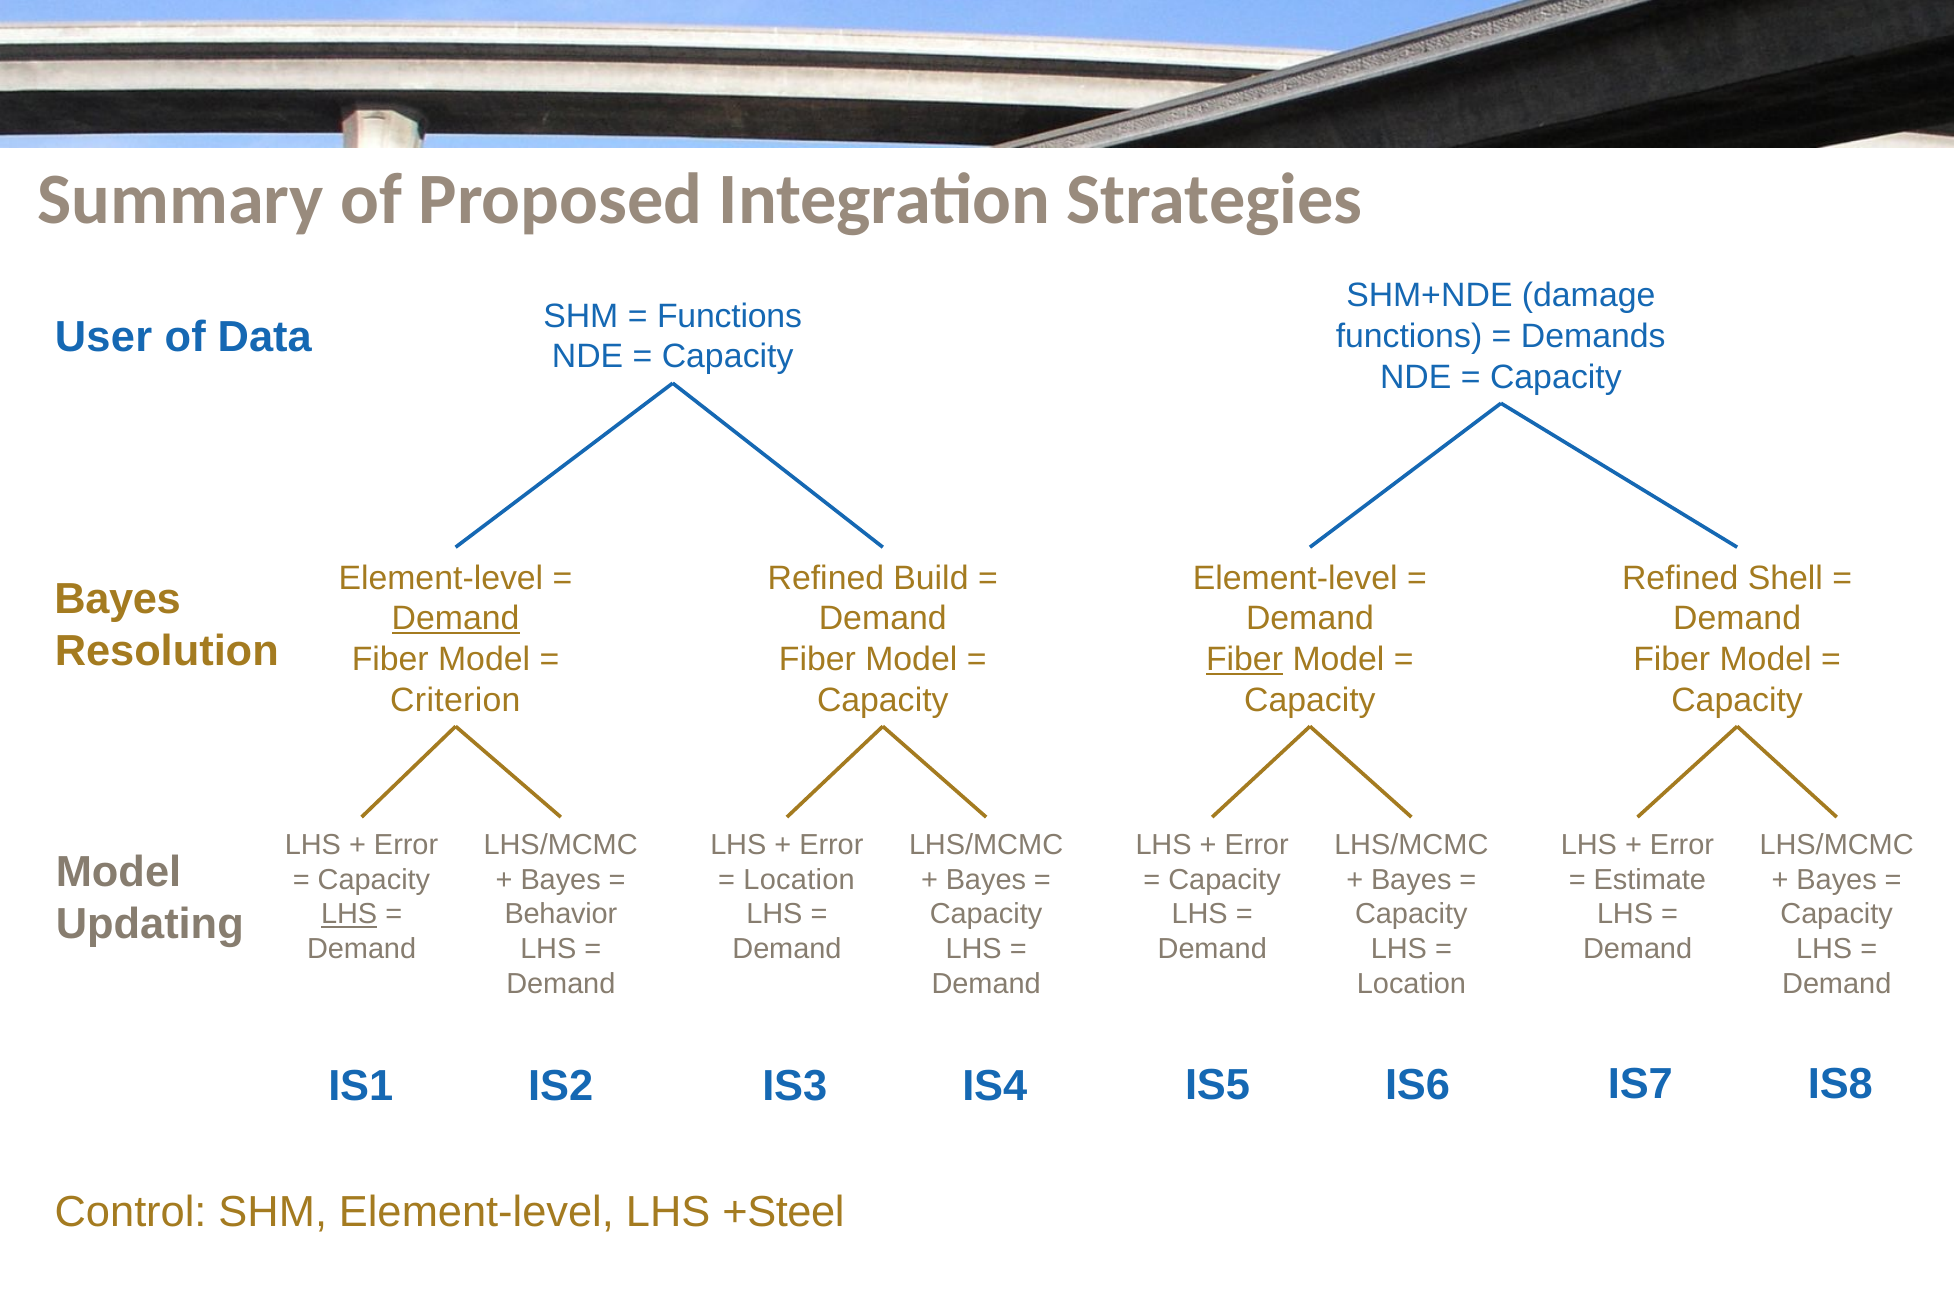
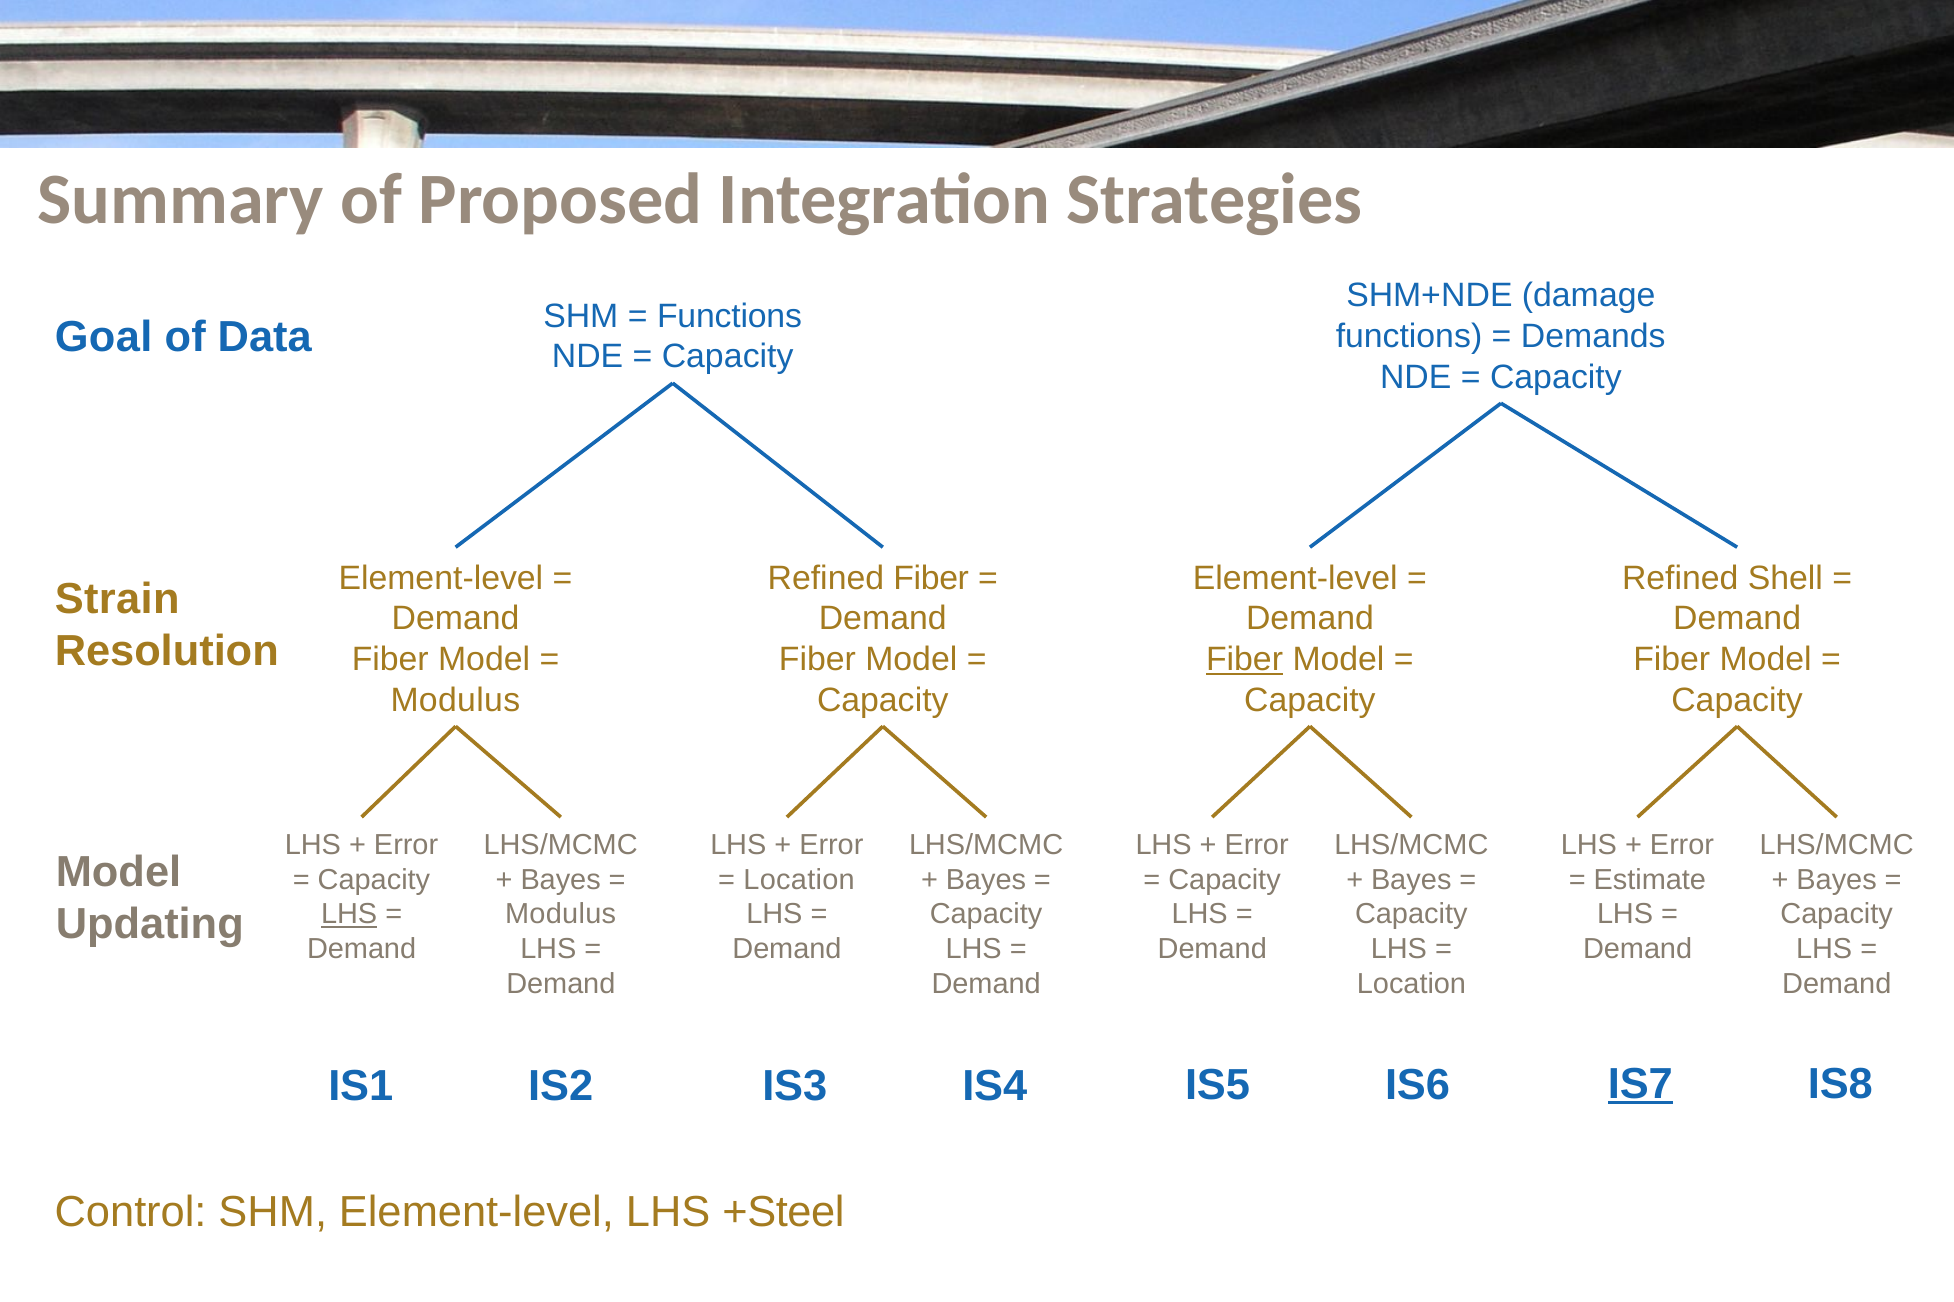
User: User -> Goal
Refined Build: Build -> Fiber
Bayes at (118, 600): Bayes -> Strain
Demand at (456, 619) underline: present -> none
Criterion at (455, 700): Criterion -> Modulus
Behavior at (561, 915): Behavior -> Modulus
IS7 underline: none -> present
